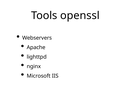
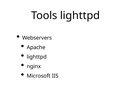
Tools openssl: openssl -> lighttpd
